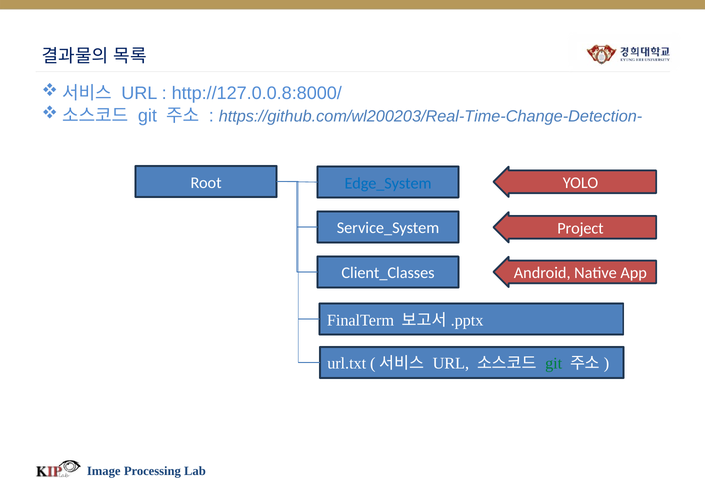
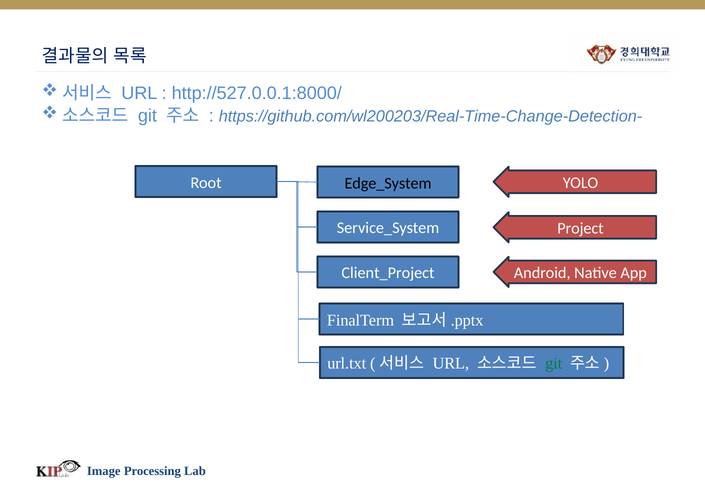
http://127.0.0.8:8000/: http://127.0.0.8:8000/ -> http://527.0.0.1:8000/
Edge_System colour: blue -> black
Client_Classes: Client_Classes -> Client_Project
